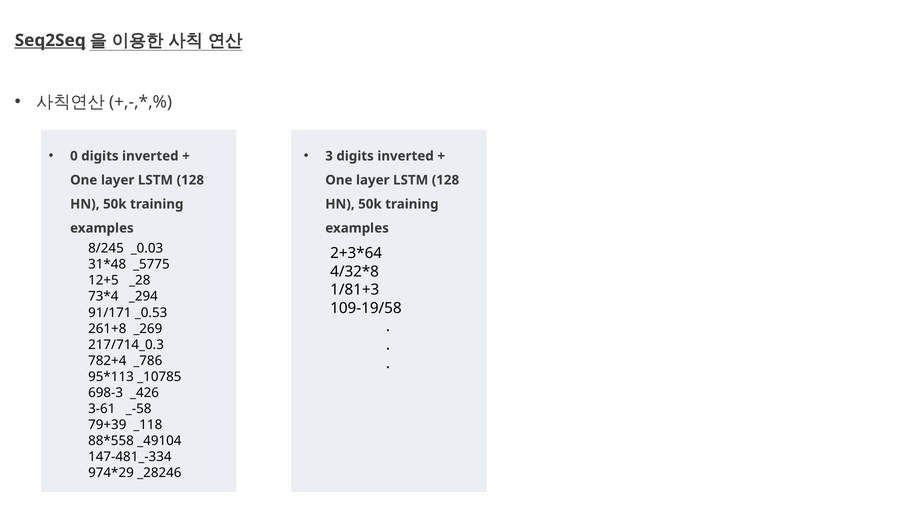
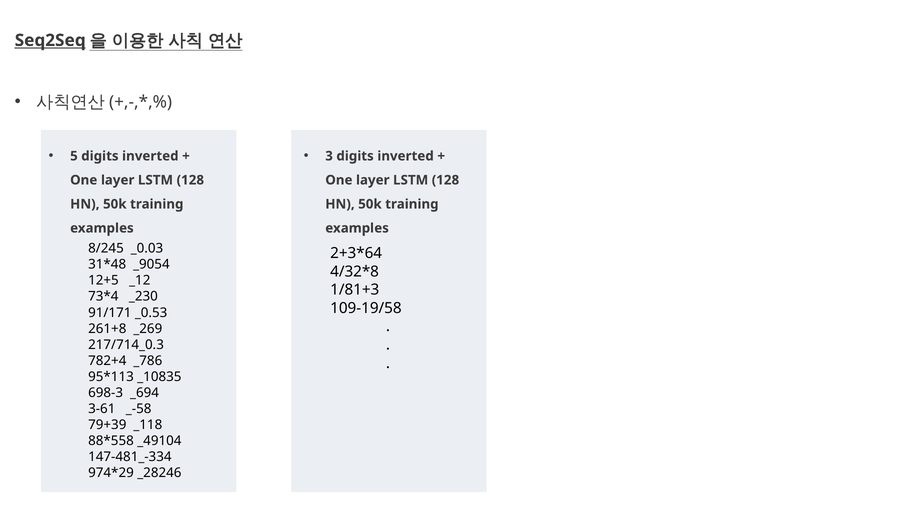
0: 0 -> 5
_5775: _5775 -> _9054
_28: _28 -> _12
_294: _294 -> _230
_10785: _10785 -> _10835
_426: _426 -> _694
